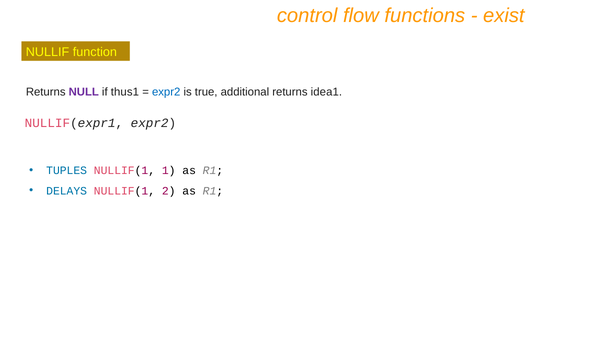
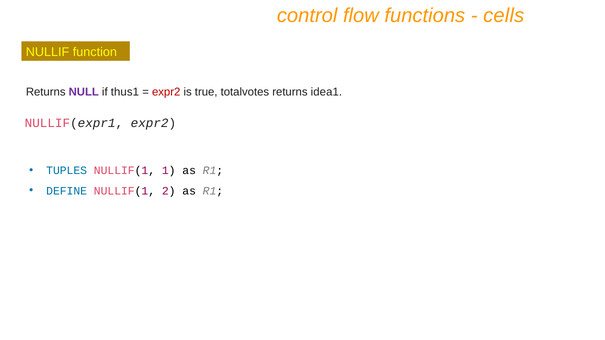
exist: exist -> cells
expr2 at (166, 92) colour: blue -> red
additional: additional -> totalvotes
DELAYS: DELAYS -> DEFINE
